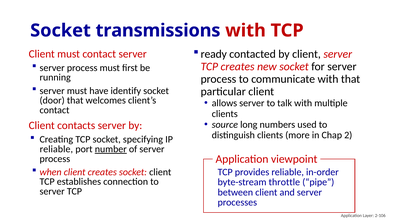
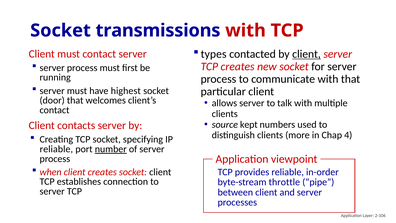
ready: ready -> types
client at (307, 54) underline: none -> present
identify: identify -> highest
long: long -> kept
2: 2 -> 4
